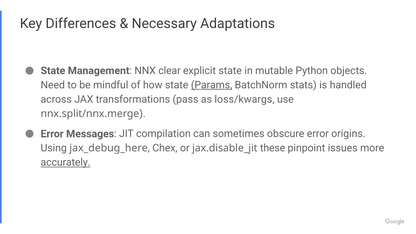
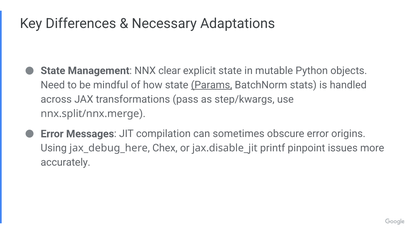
loss/kwargs: loss/kwargs -> step/kwargs
these: these -> printf
accurately underline: present -> none
